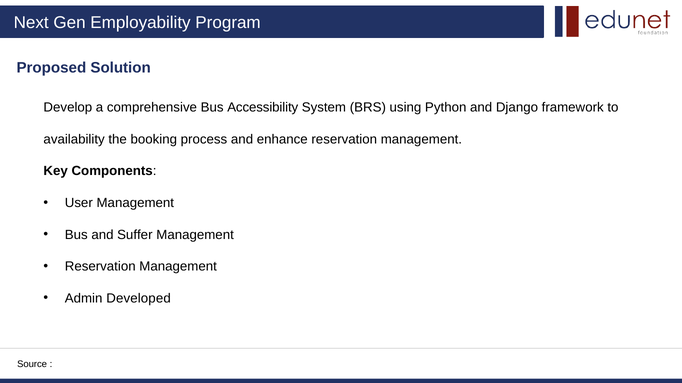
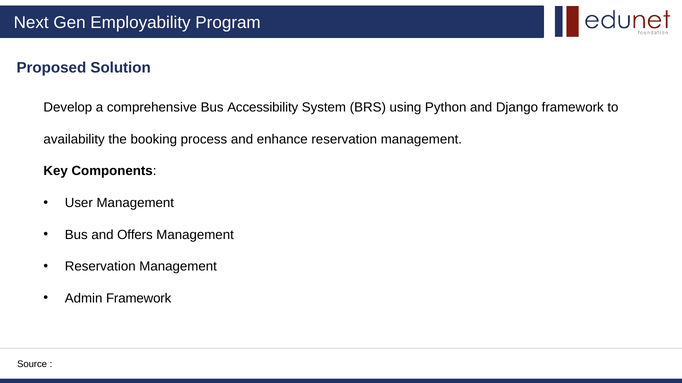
Suffer: Suffer -> Offers
Admin Developed: Developed -> Framework
